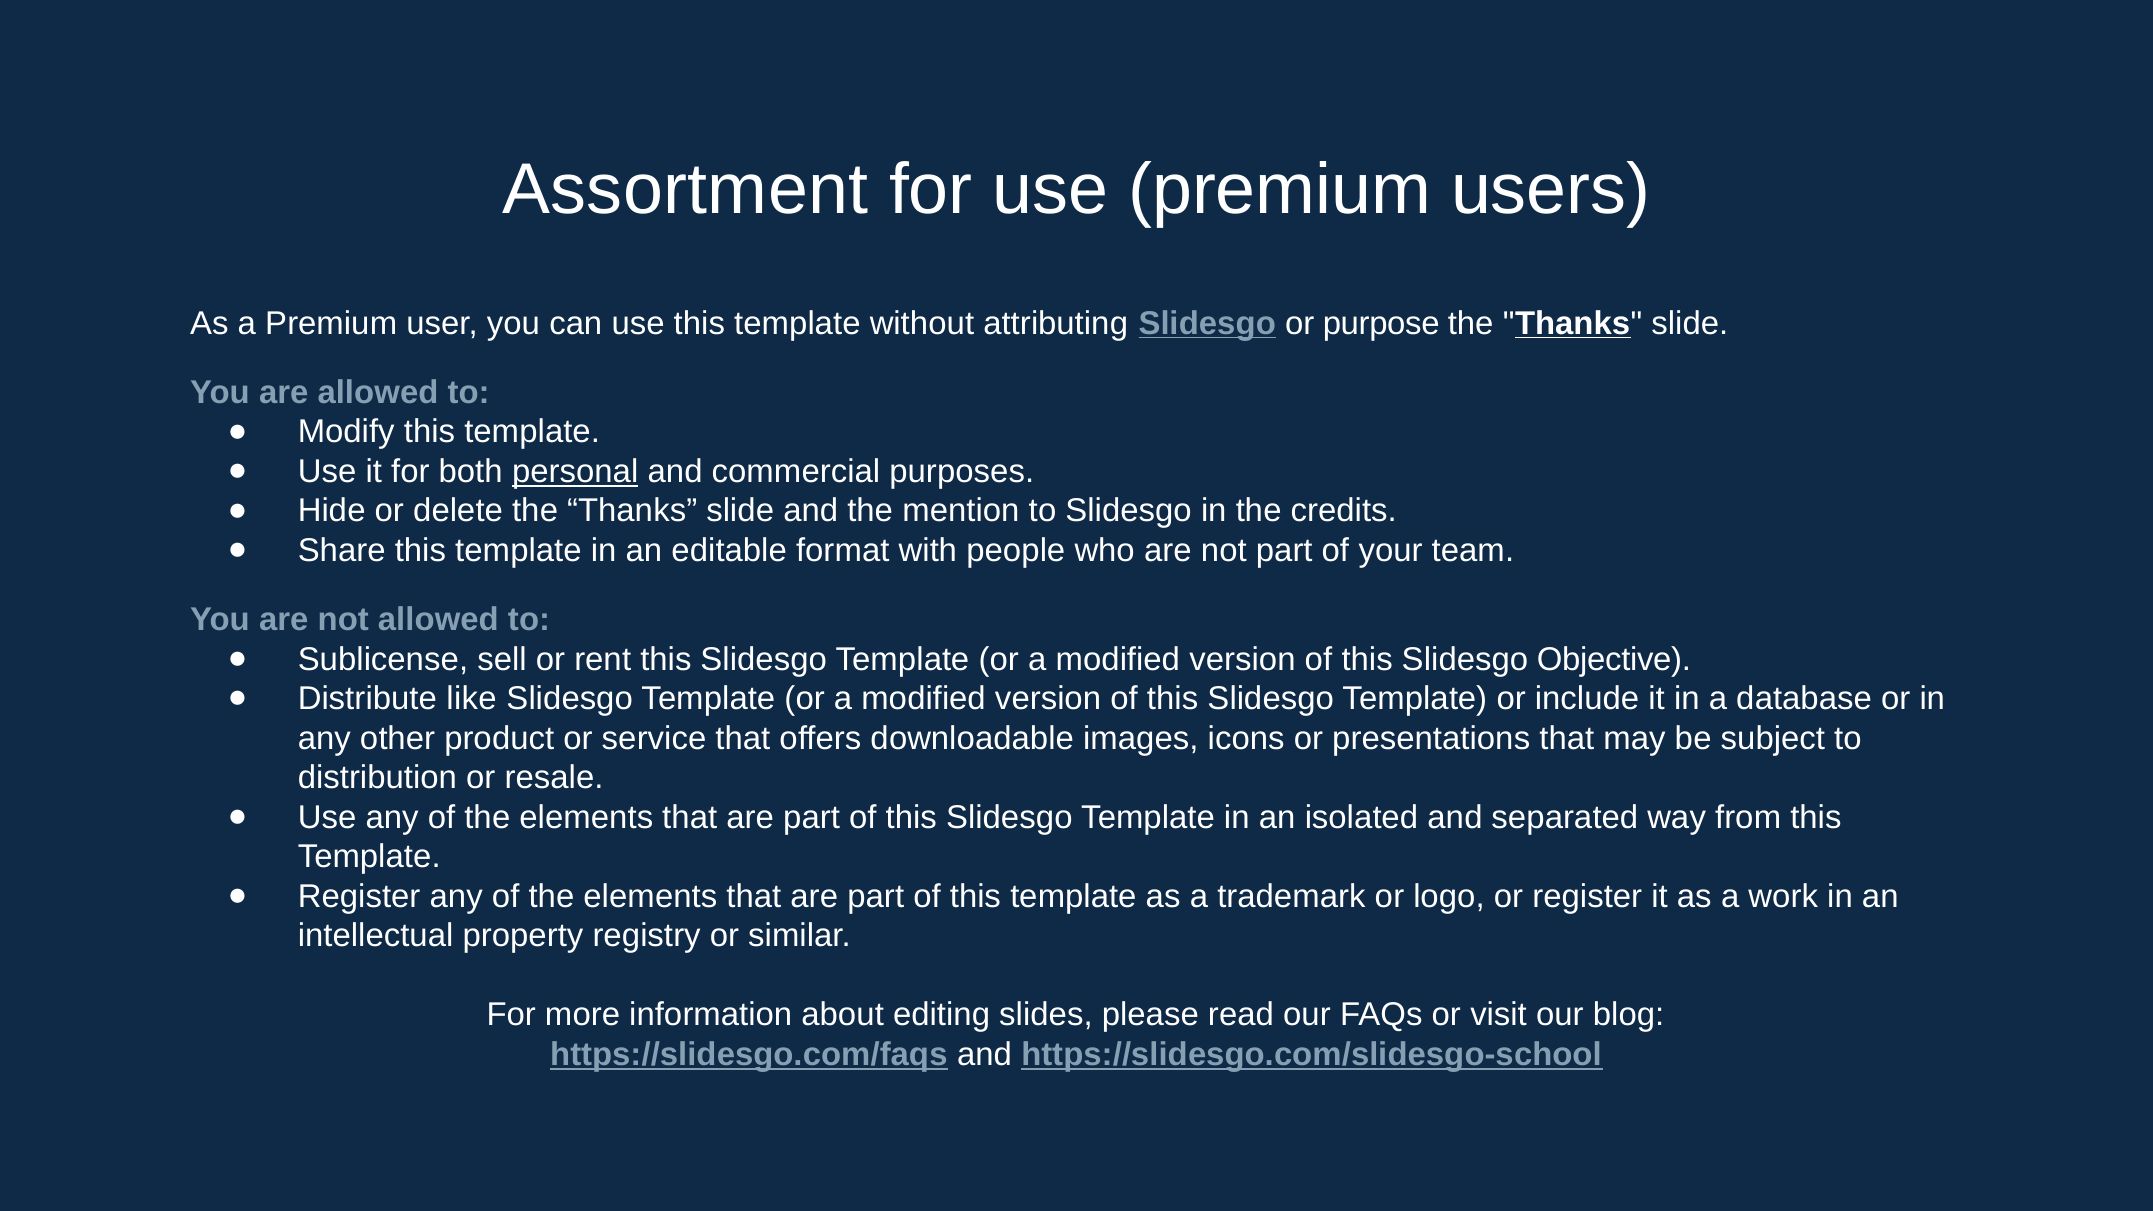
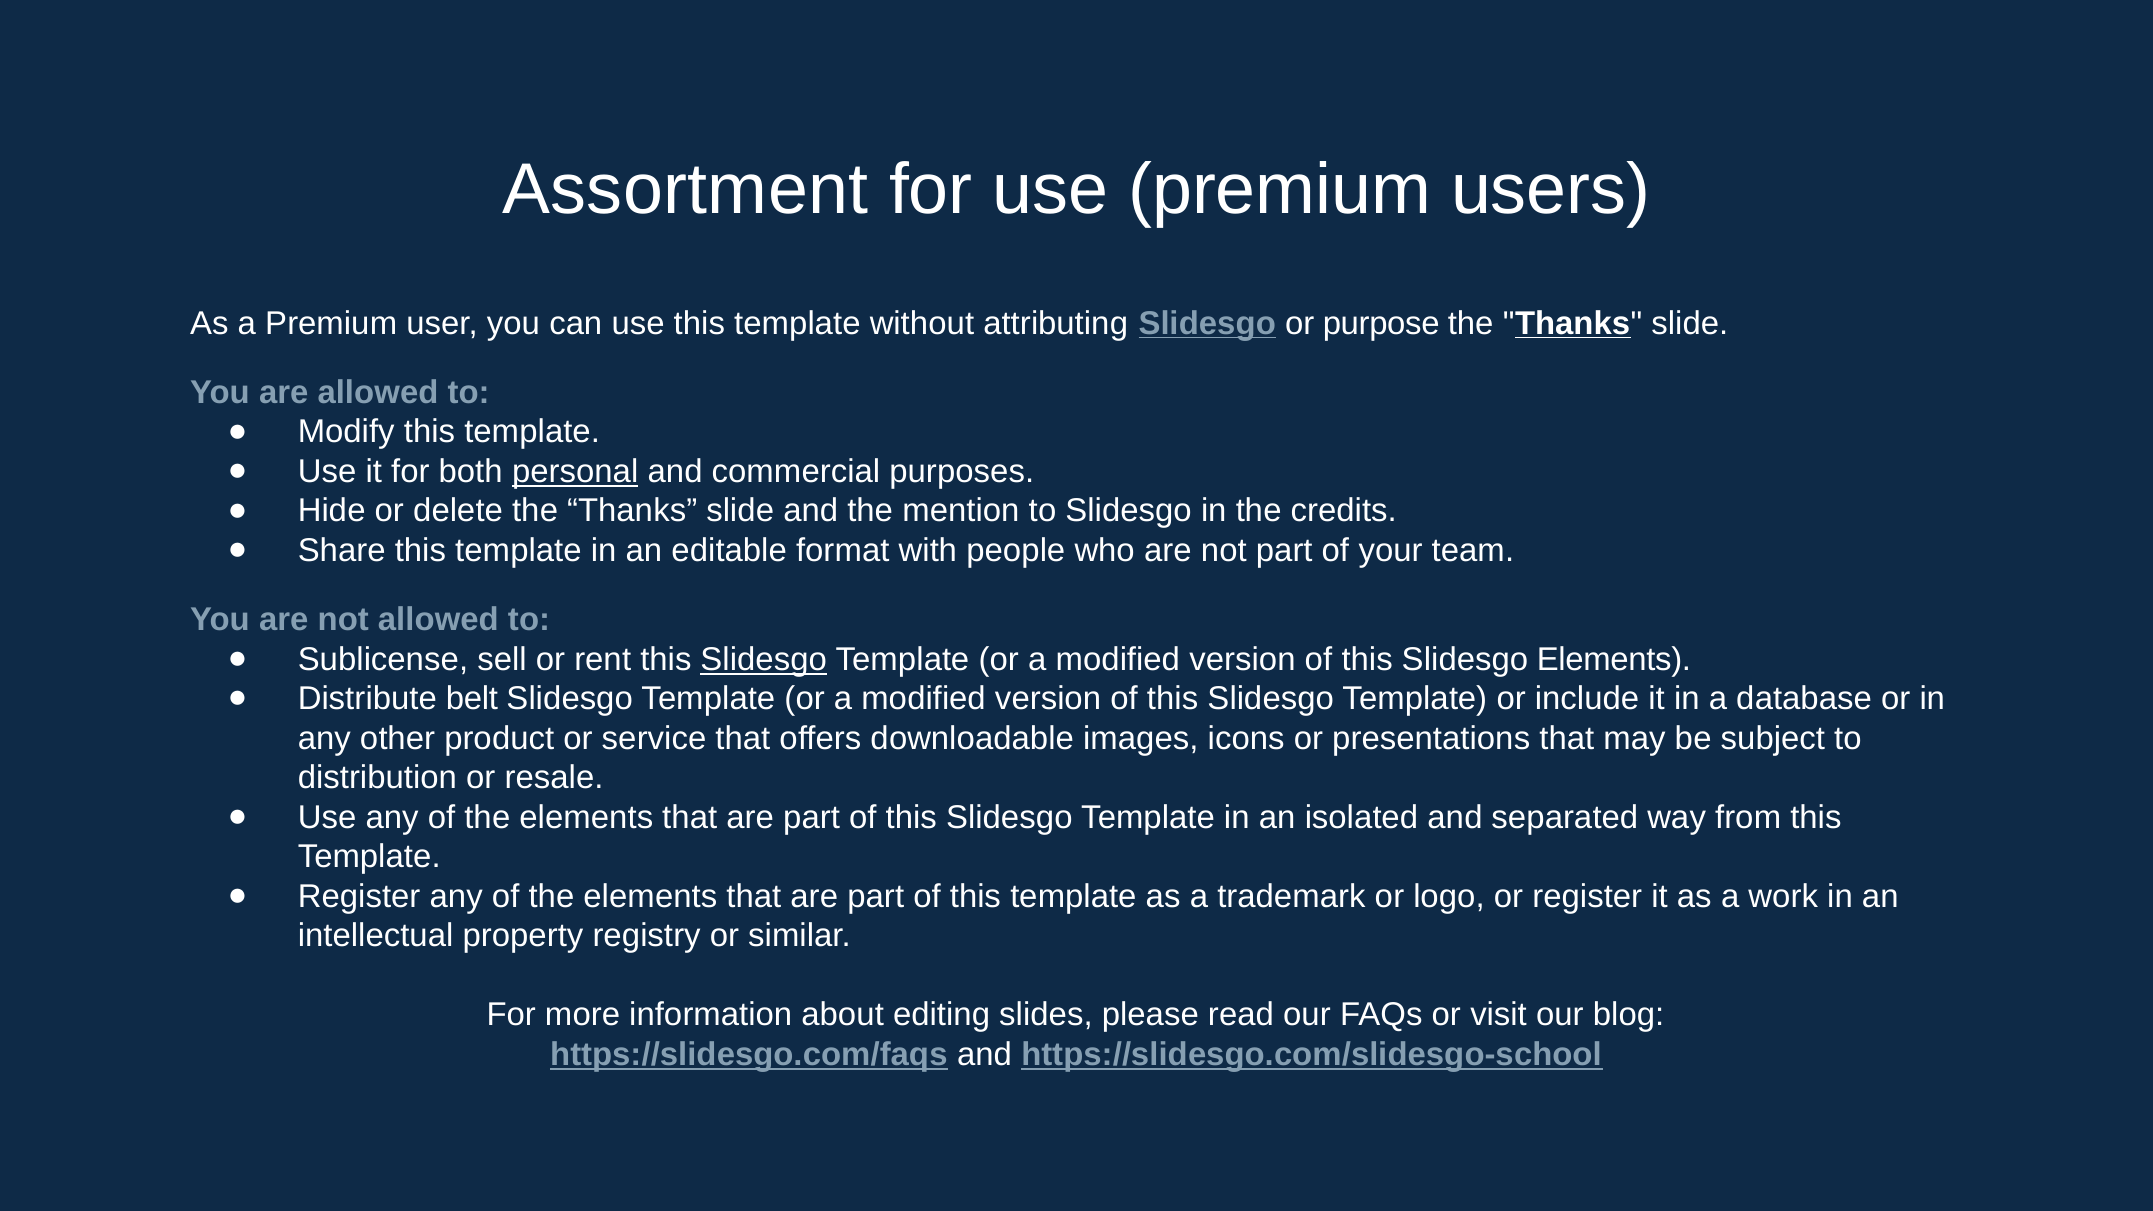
Slidesgo at (764, 660) underline: none -> present
Slidesgo Objective: Objective -> Elements
like: like -> belt
